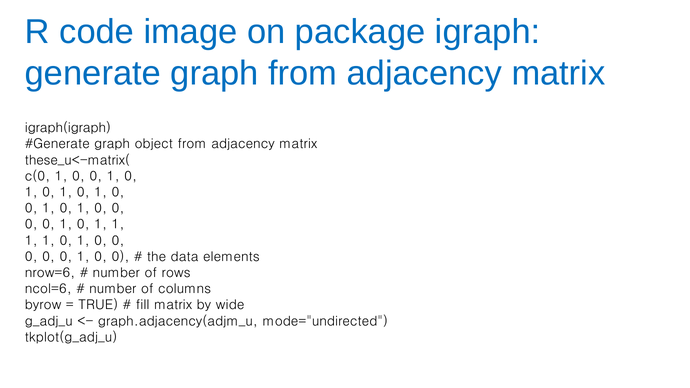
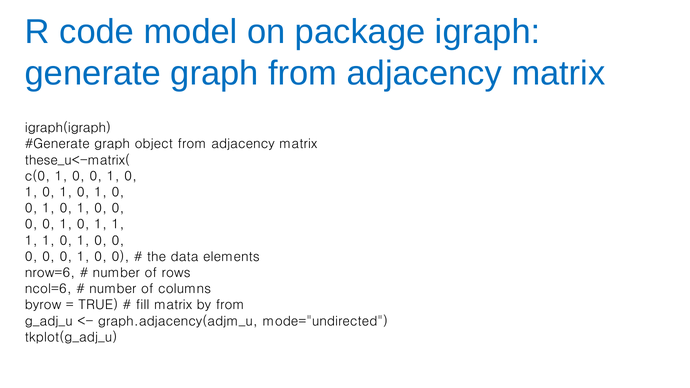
image: image -> model
by wide: wide -> from
